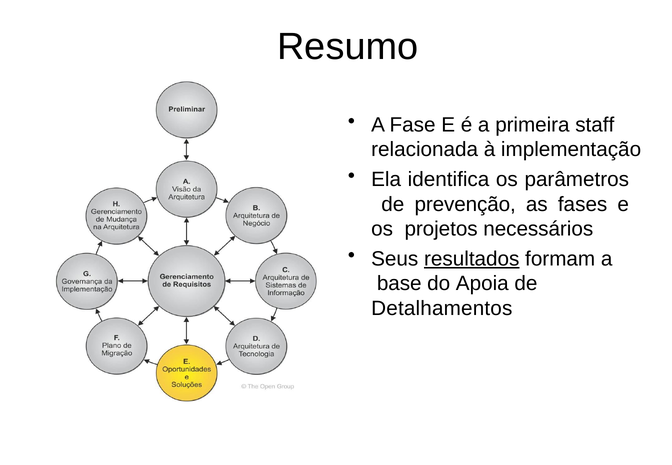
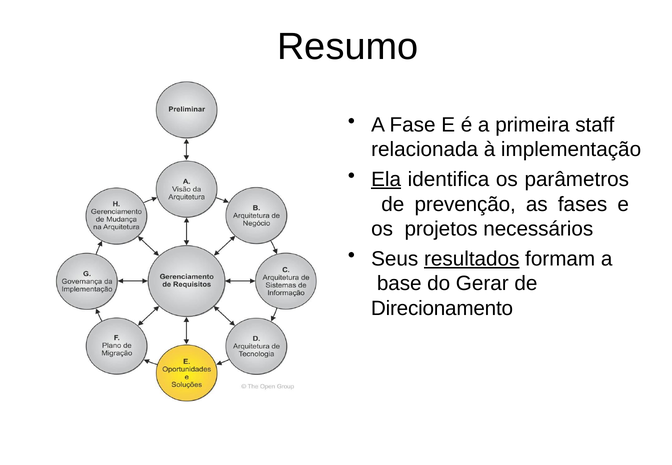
Ela underline: none -> present
Apoia: Apoia -> Gerar
Detalhamentos: Detalhamentos -> Direcionamento
